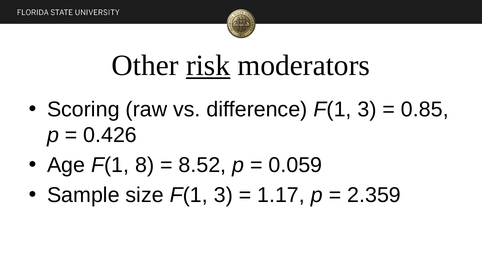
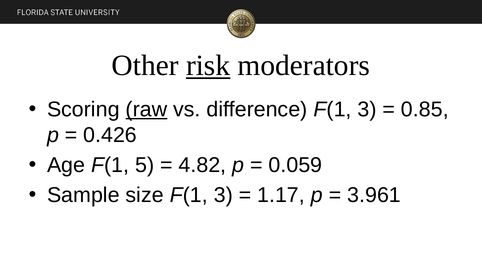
raw underline: none -> present
8: 8 -> 5
8.52: 8.52 -> 4.82
2.359: 2.359 -> 3.961
